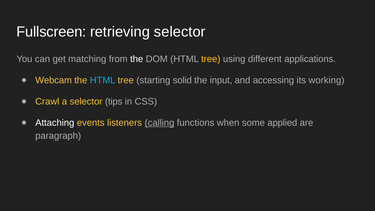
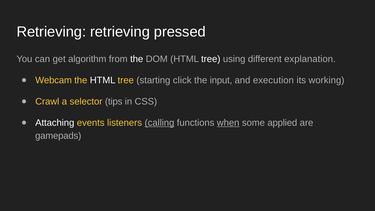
Fullscreen at (51, 32): Fullscreen -> Retrieving
retrieving selector: selector -> pressed
matching: matching -> algorithm
tree at (211, 59) colour: yellow -> white
applications: applications -> explanation
HTML at (103, 80) colour: light blue -> white
solid: solid -> click
accessing: accessing -> execution
when underline: none -> present
paragraph: paragraph -> gamepads
